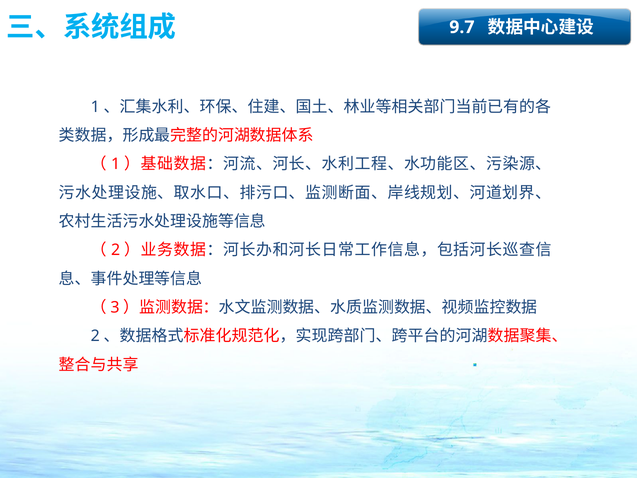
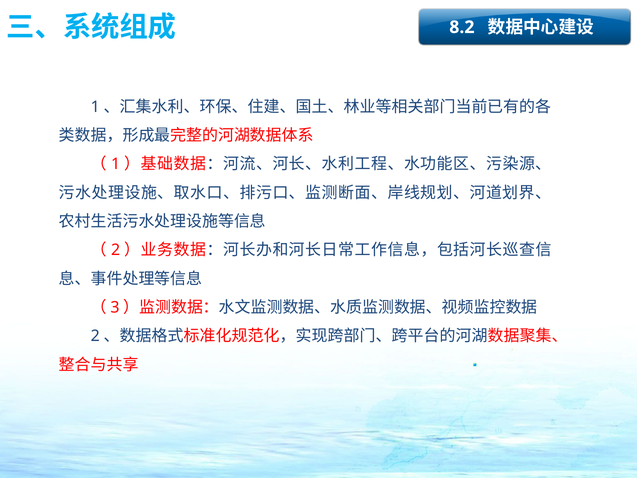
9.7: 9.7 -> 8.2
